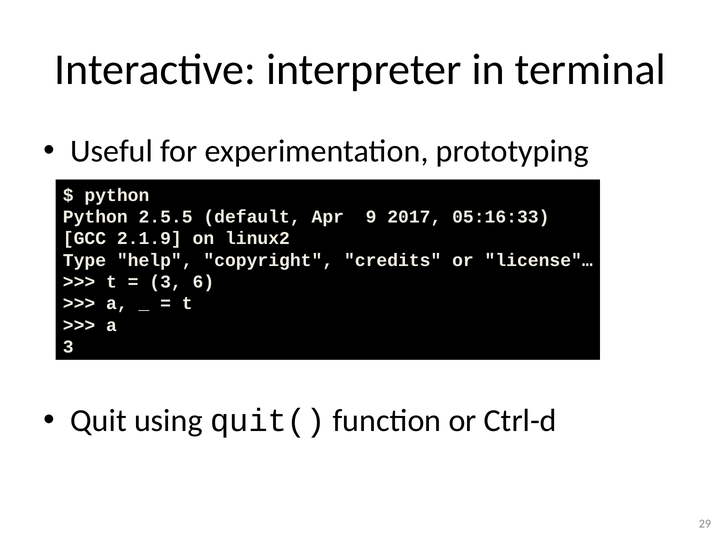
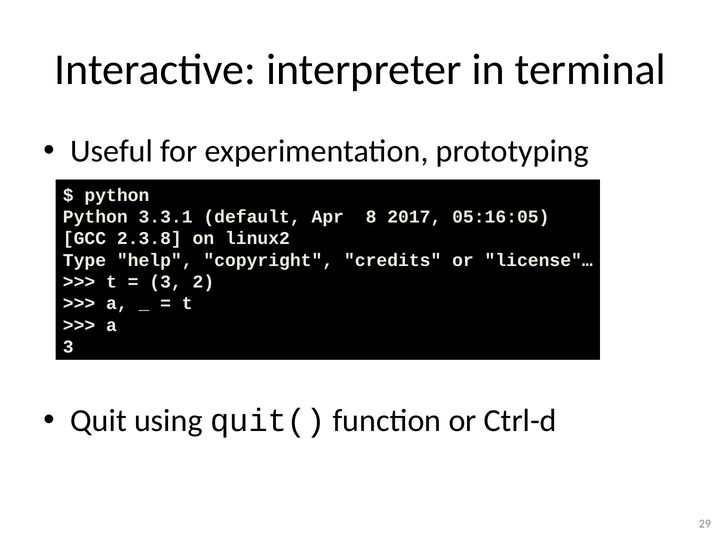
2.5.5: 2.5.5 -> 3.3.1
9: 9 -> 8
05:16:33: 05:16:33 -> 05:16:05
2.1.9: 2.1.9 -> 2.3.8
6: 6 -> 2
